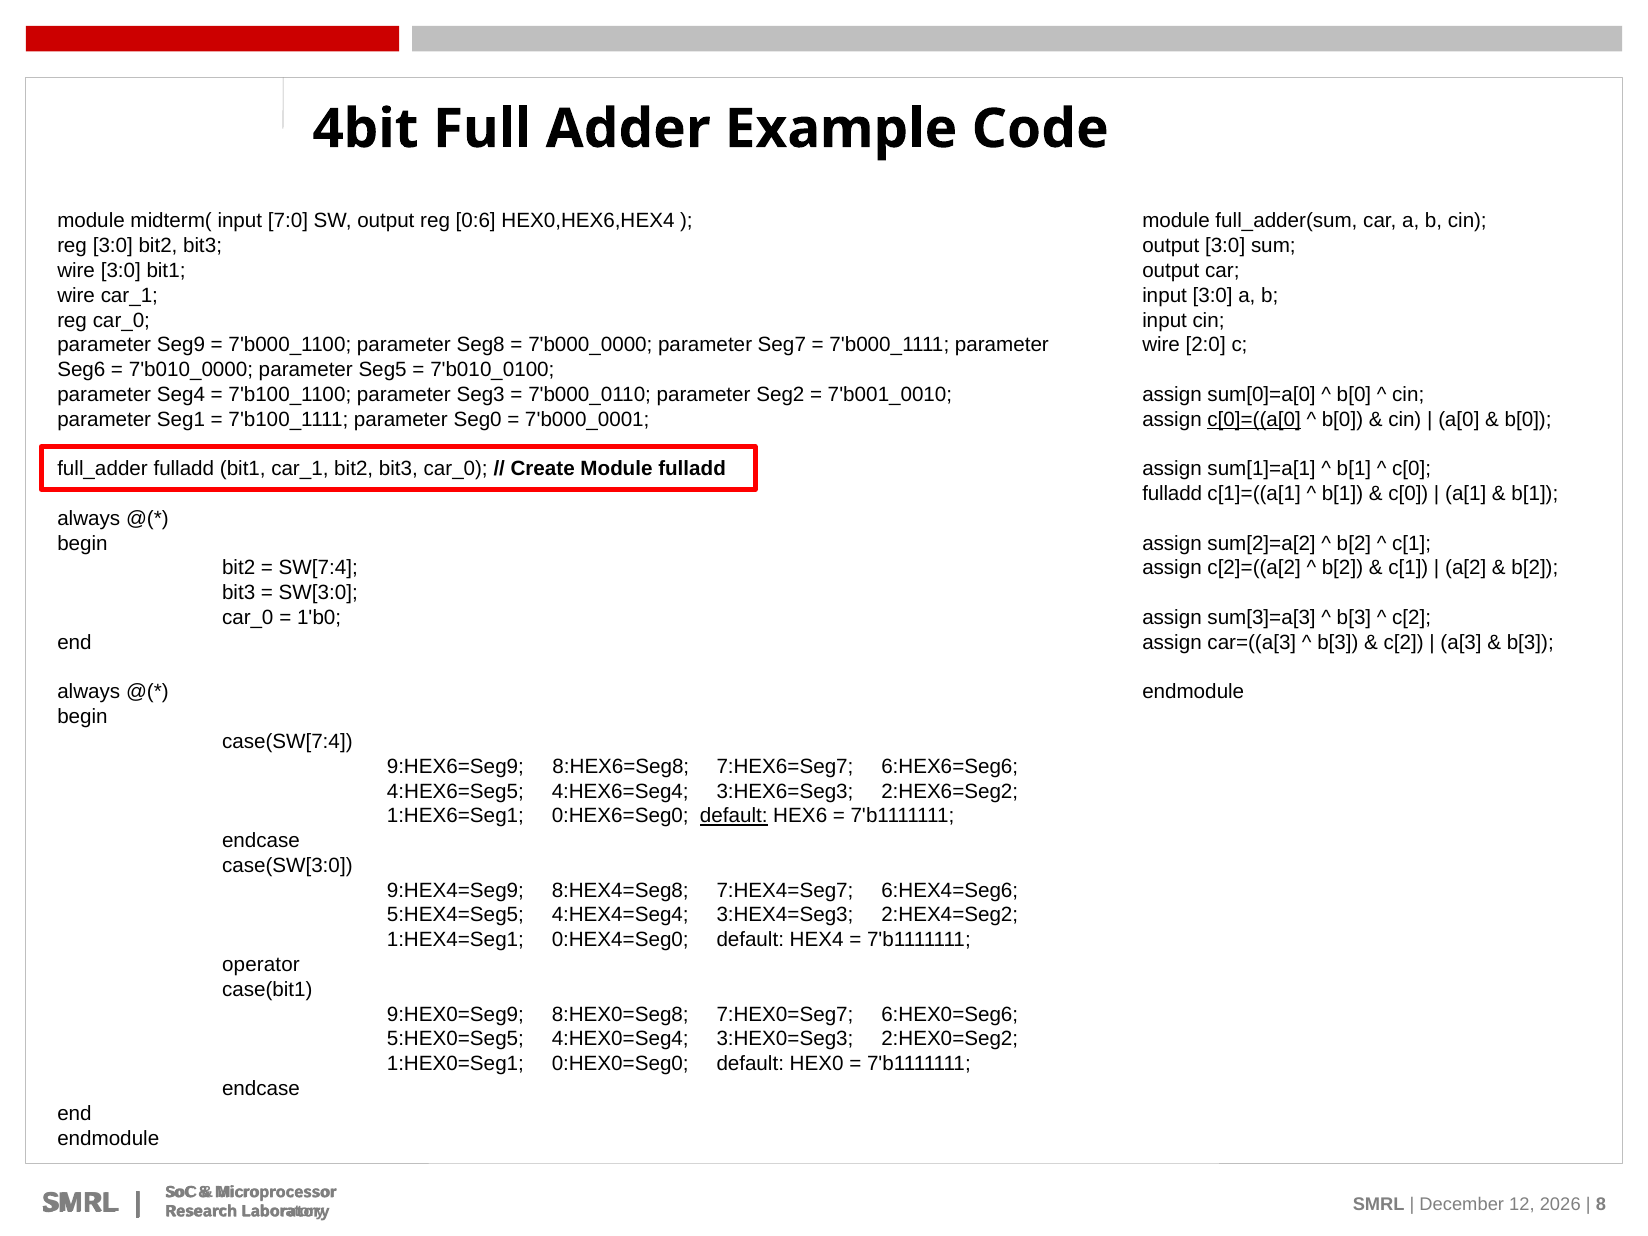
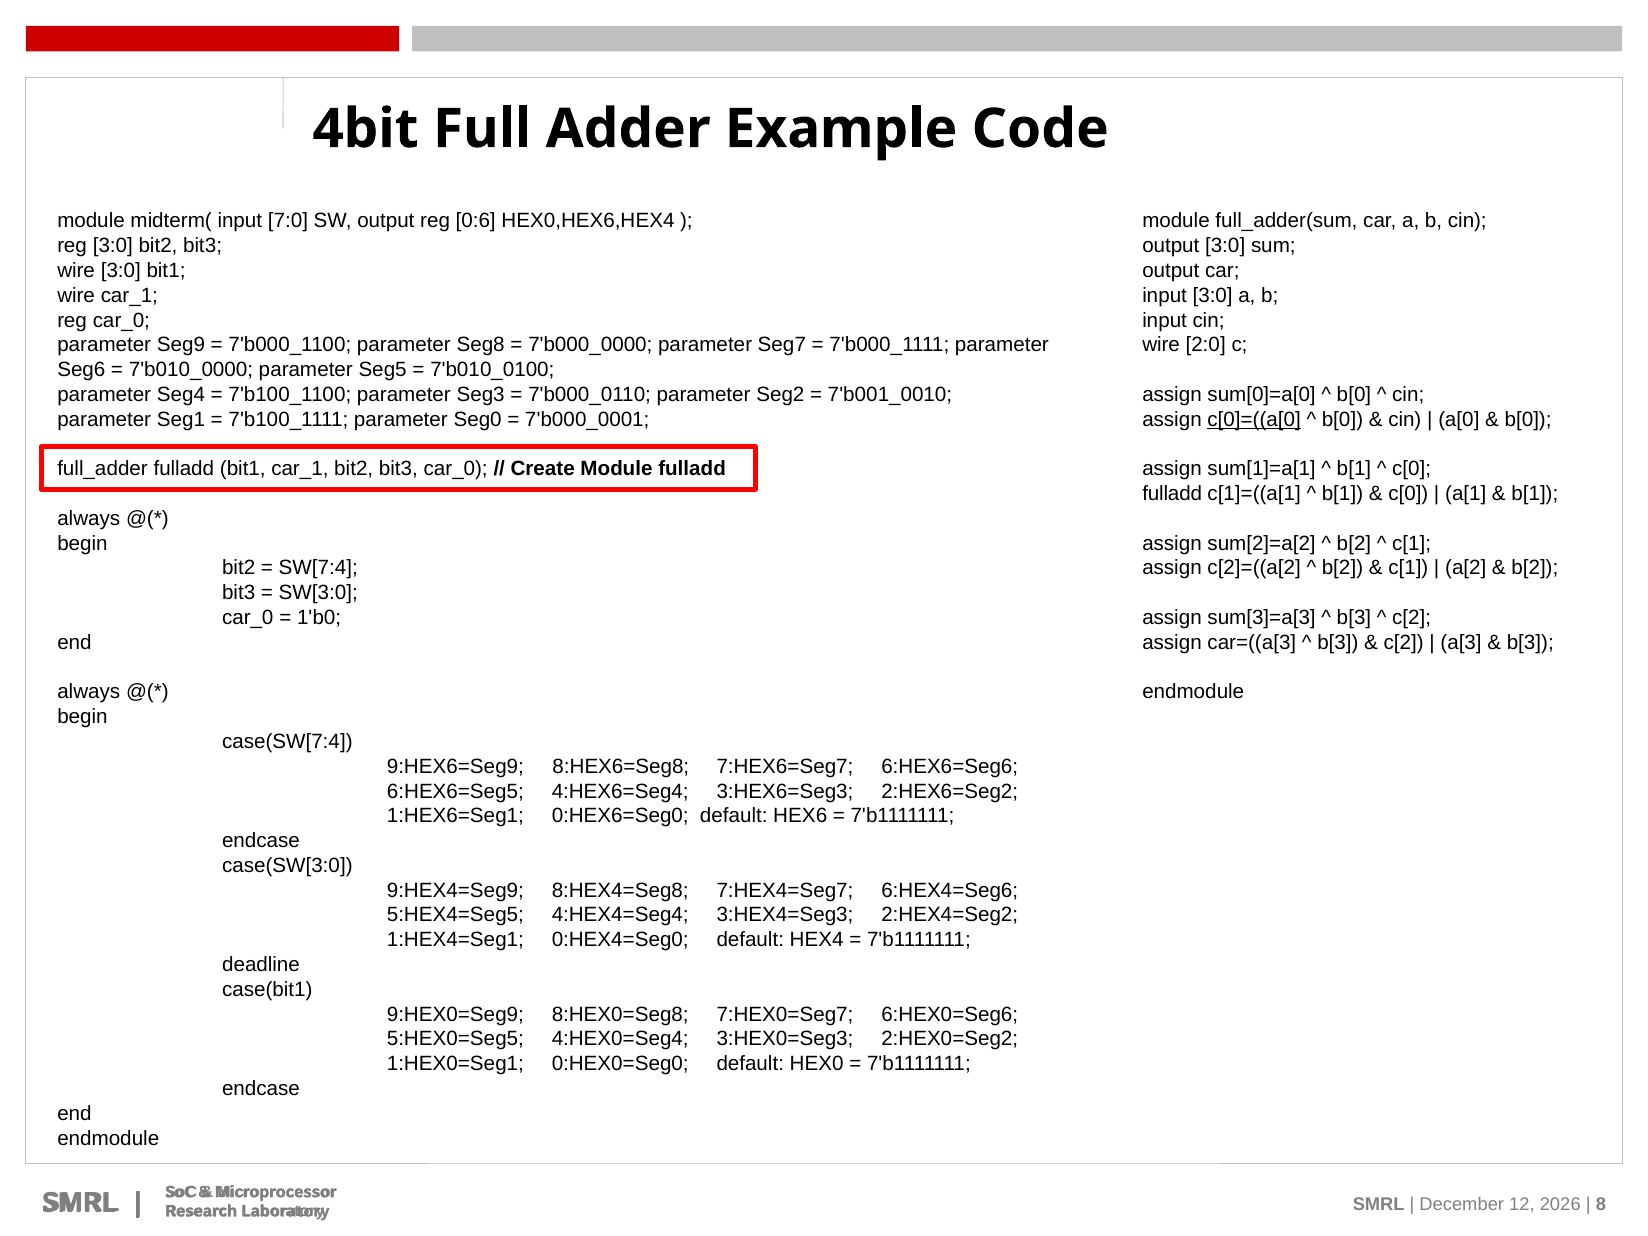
4:HEX6=Seg5: 4:HEX6=Seg5 -> 6:HEX6=Seg5
default at (734, 816) underline: present -> none
operator: operator -> deadline
